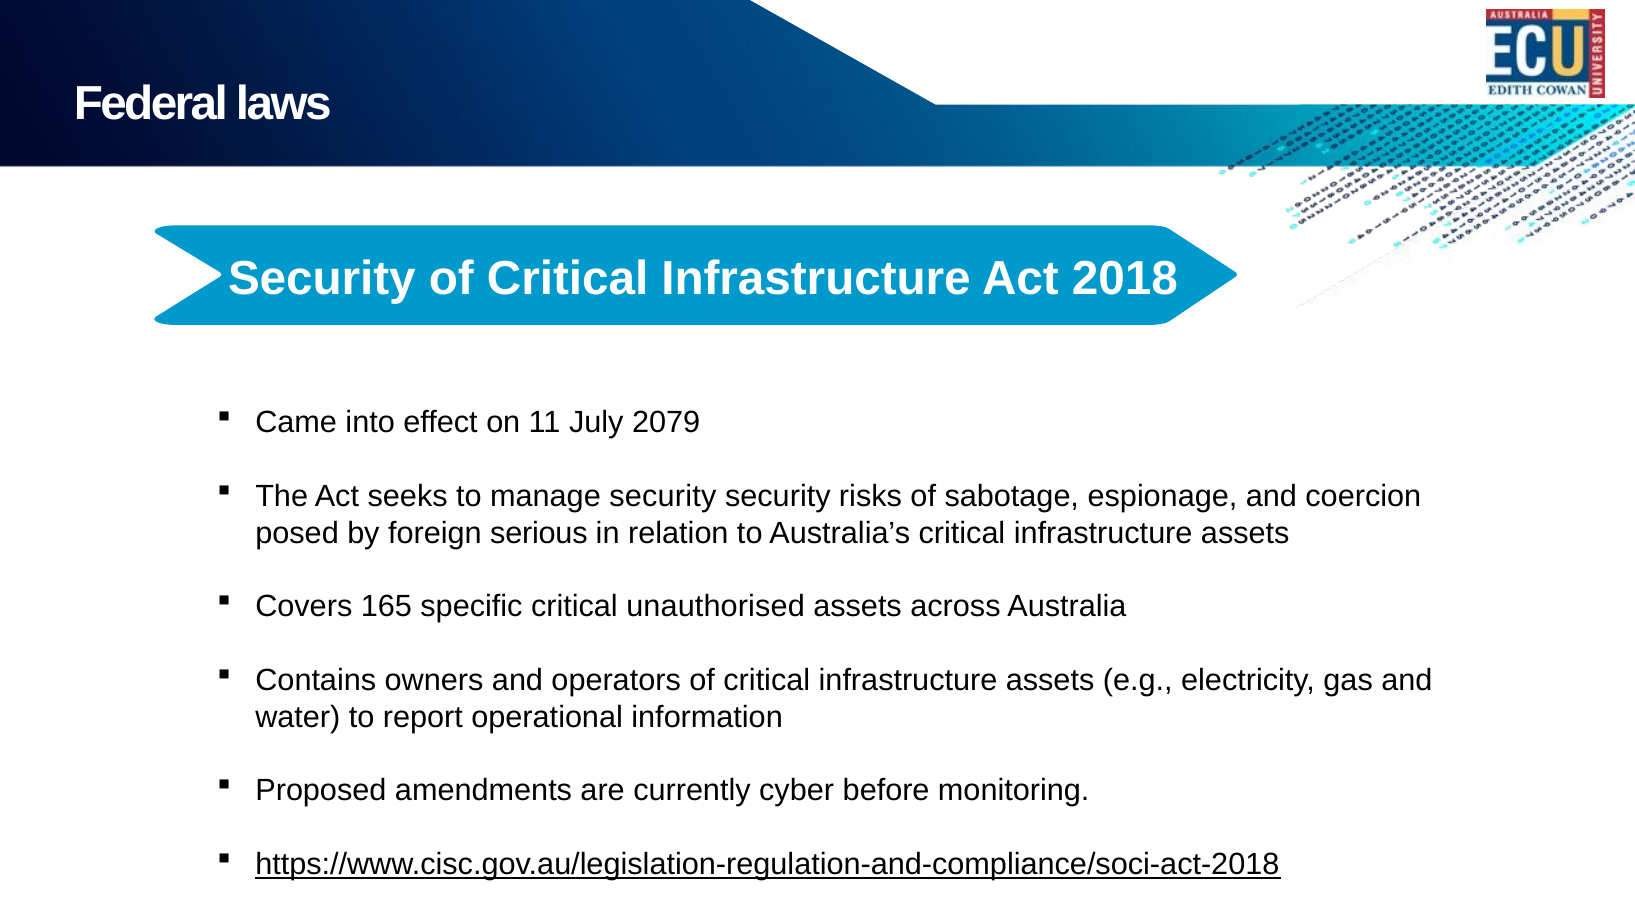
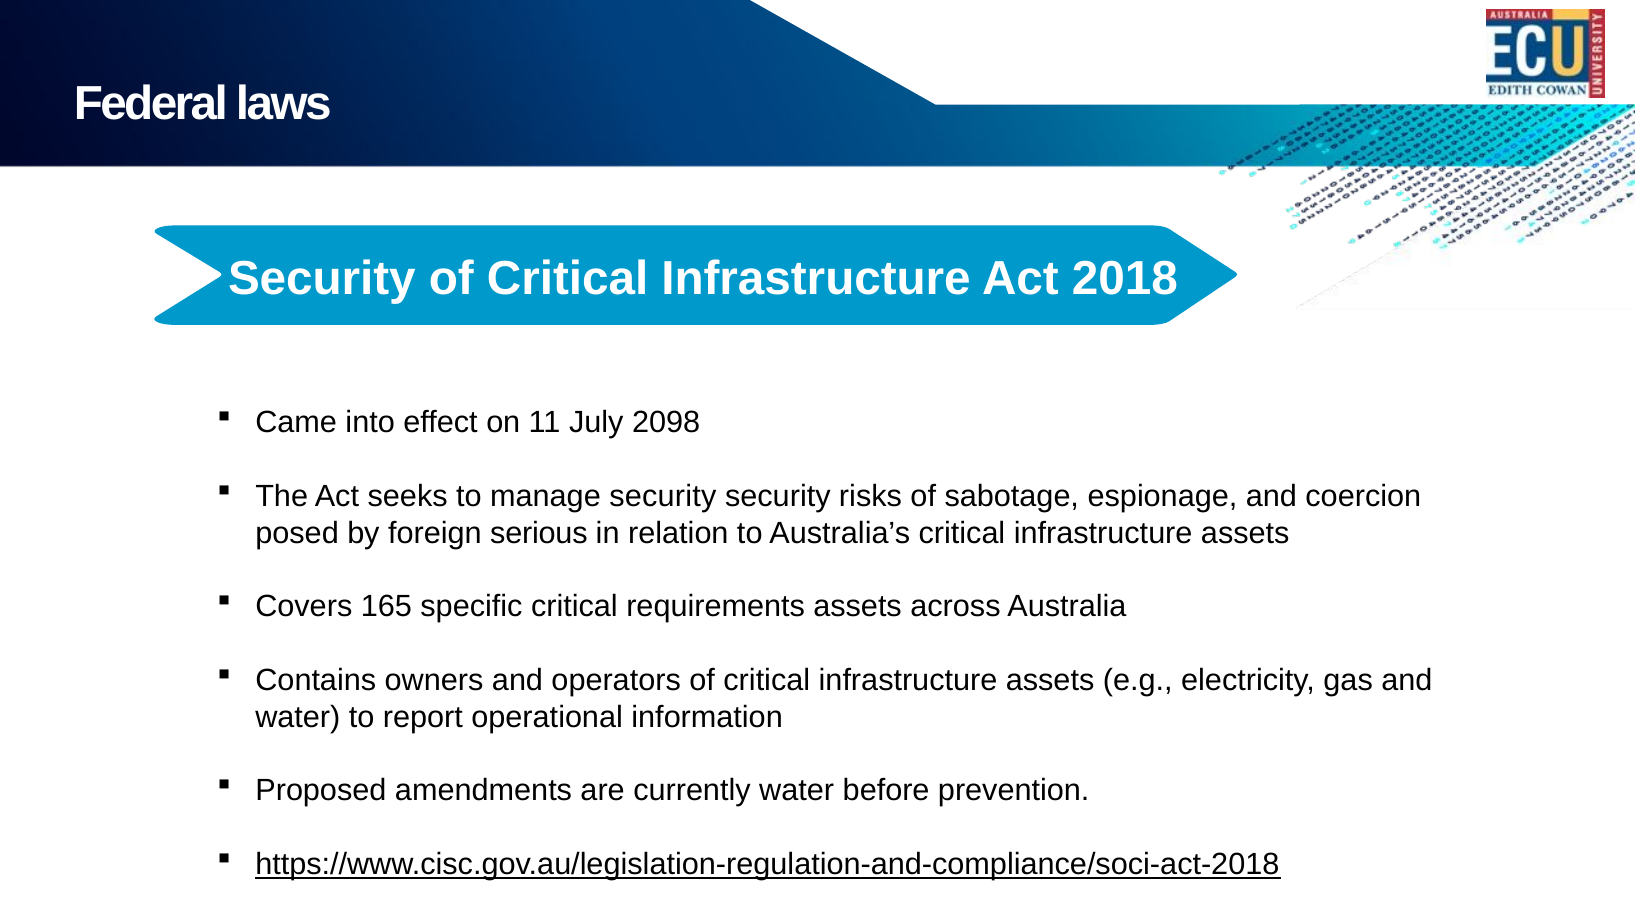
2079: 2079 -> 2098
unauthorised: unauthorised -> requirements
currently cyber: cyber -> water
monitoring: monitoring -> prevention
